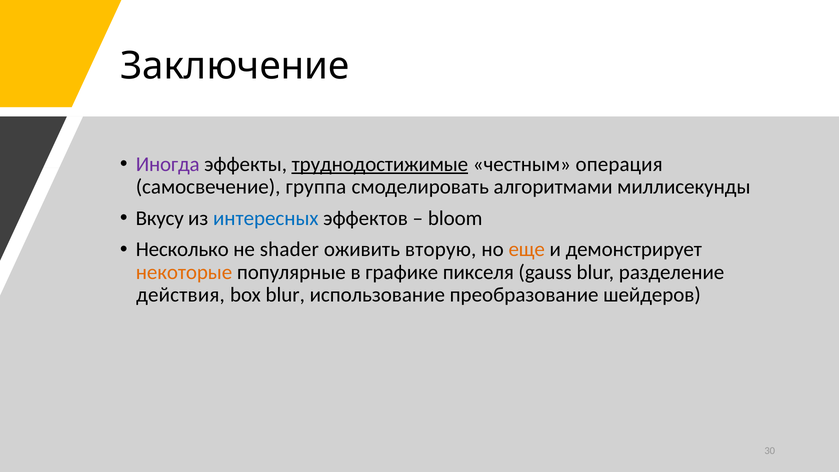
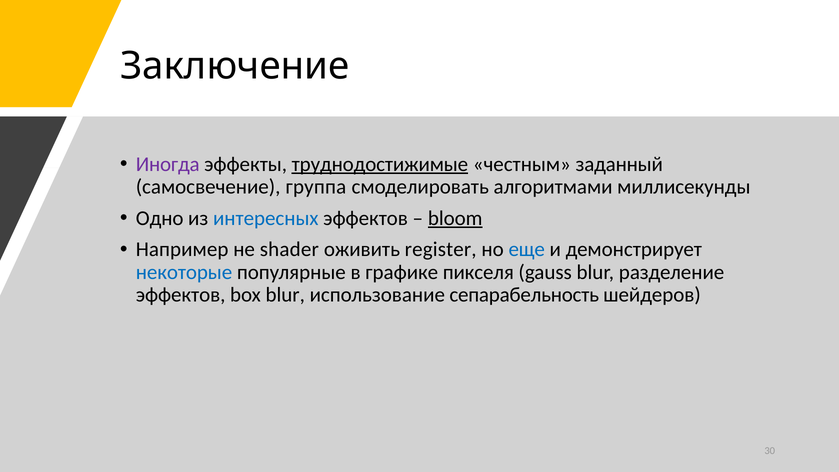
операция: операция -> заданный
Вкусу: Вкусу -> Одно
bloom underline: none -> present
Несколько: Несколько -> Например
вторую: вторую -> register
еще colour: orange -> blue
некоторые colour: orange -> blue
действия at (180, 295): действия -> эффектов
преобразование: преобразование -> сепарабельность
